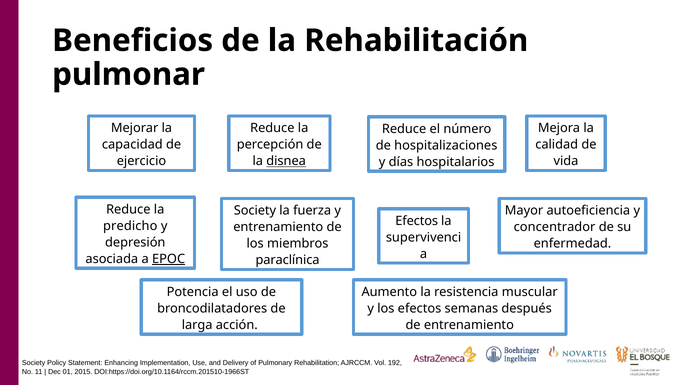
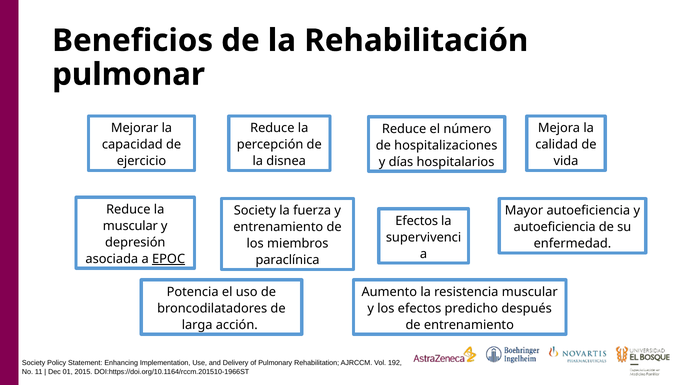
disnea underline: present -> none
predicho at (130, 226): predicho -> muscular
concentrador at (555, 227): concentrador -> autoeficiencia
semanas: semanas -> predicho
